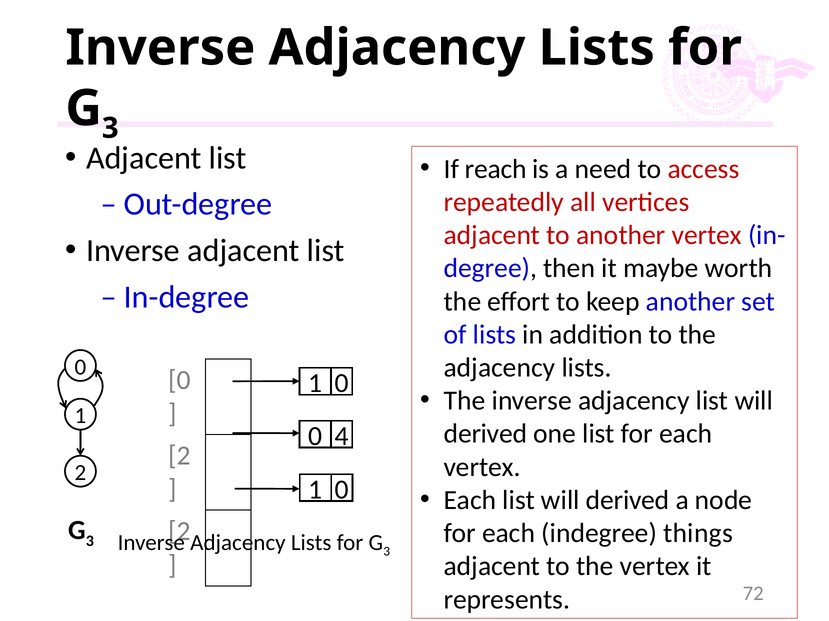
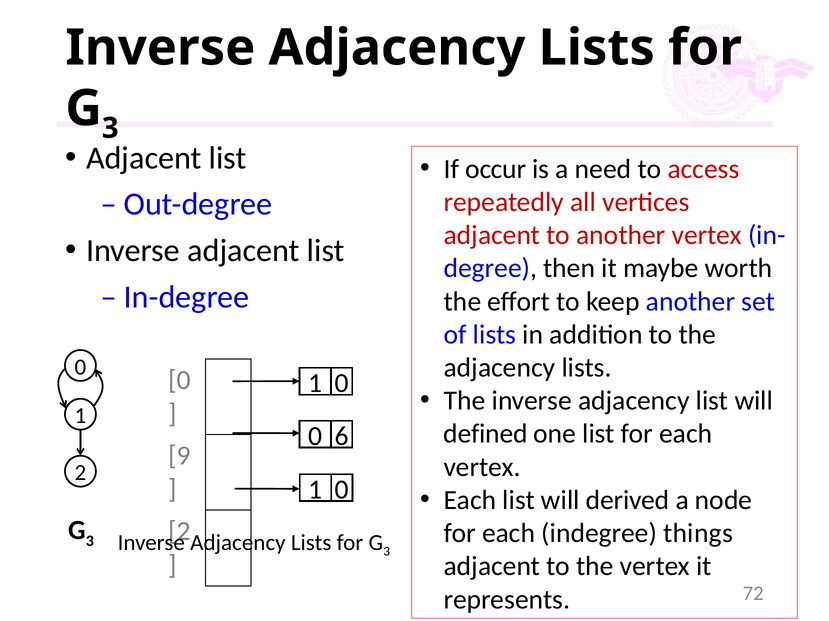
reach: reach -> occur
derived at (485, 434): derived -> defined
4: 4 -> 6
2 at (180, 456): 2 -> 9
